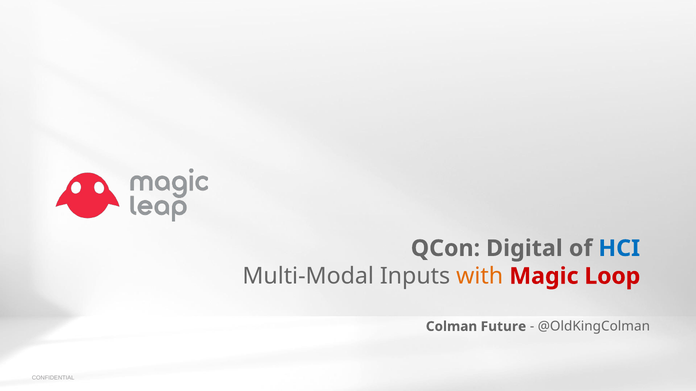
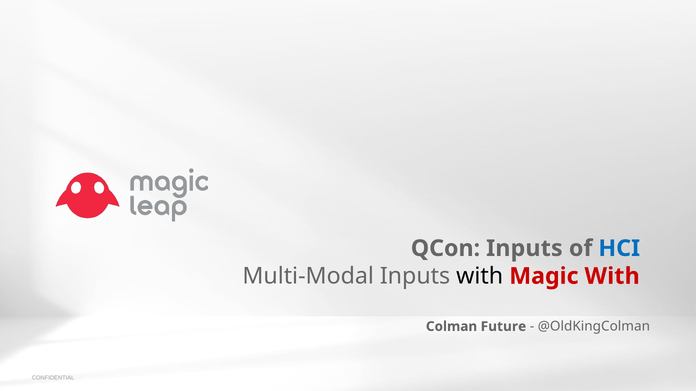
QCon Digital: Digital -> Inputs
with at (480, 276) colour: orange -> black
Magic Loop: Loop -> With
